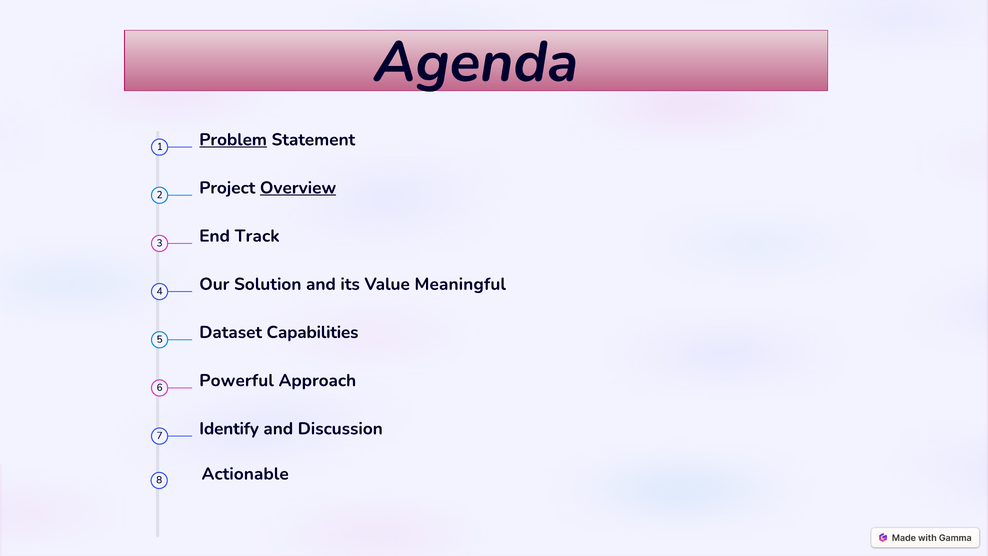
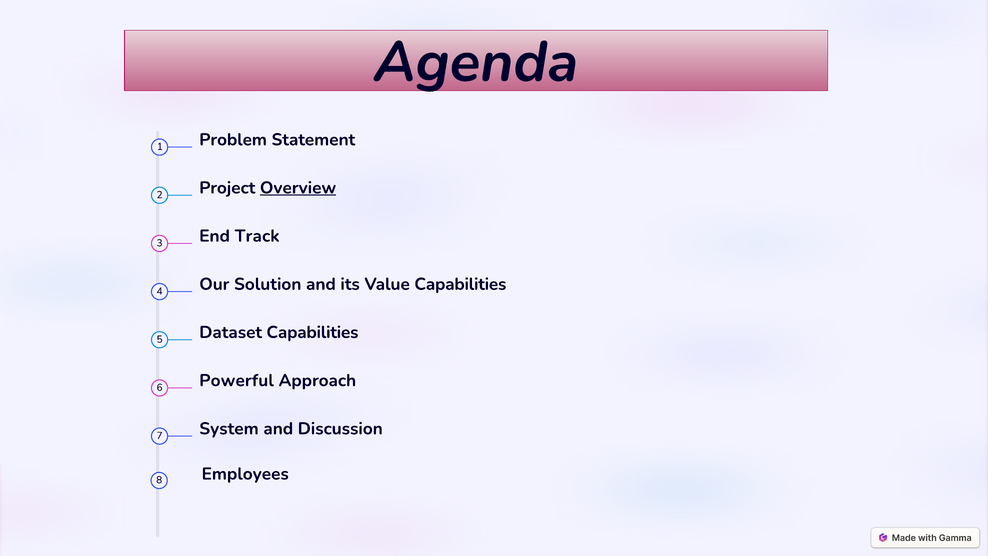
Problem underline: present -> none
Value Meaningful: Meaningful -> Capabilities
Identify: Identify -> System
Actionable: Actionable -> Employees
